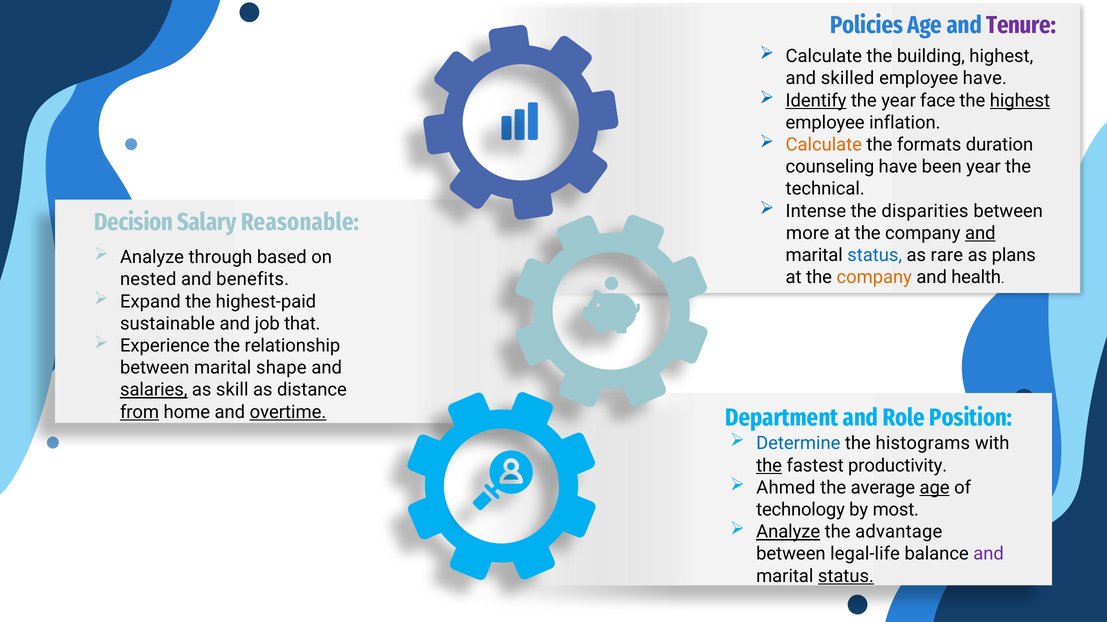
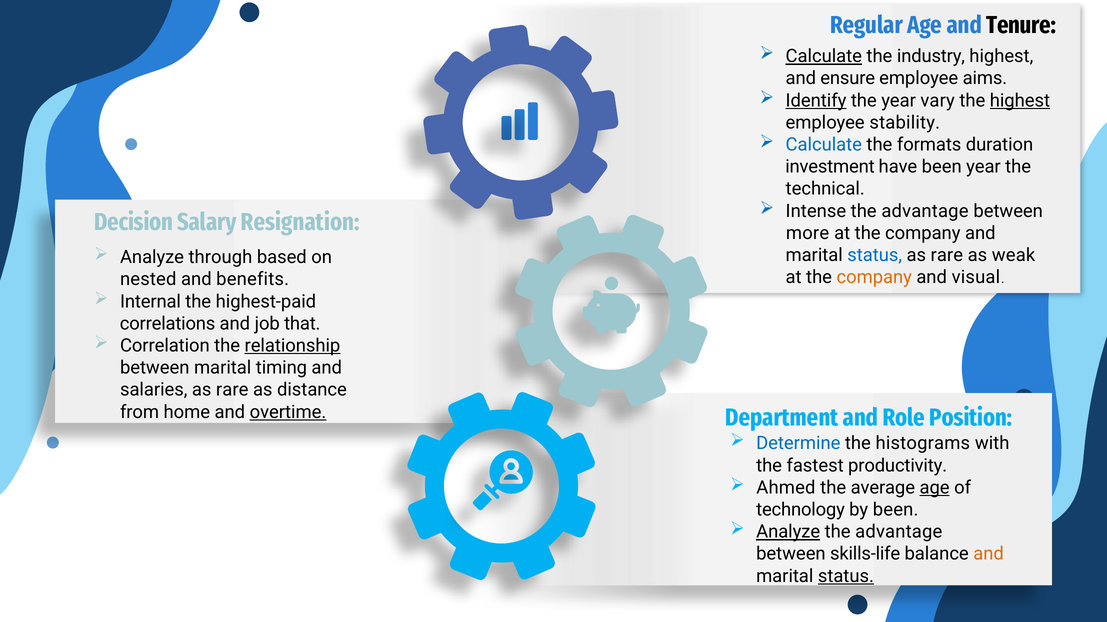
Policies: Policies -> Regular
Tenure colour: purple -> black
Calculate at (824, 56) underline: none -> present
building: building -> industry
skilled: skilled -> ensure
employee have: have -> aims
face: face -> vary
inflation: inflation -> stability
Calculate at (824, 145) colour: orange -> blue
counseling: counseling -> investment
disparities at (925, 211): disparities -> advantage
Reasonable: Reasonable -> Resignation
and at (980, 233) underline: present -> none
plans: plans -> weak
health: health -> visual
Expand: Expand -> Internal
sustainable: sustainable -> correlations
Experience: Experience -> Correlation
relationship underline: none -> present
shape: shape -> timing
salaries underline: present -> none
skill at (232, 390): skill -> rare
from underline: present -> none
the at (769, 466) underline: present -> none
by most: most -> been
legal-life: legal-life -> skills-life
and at (989, 554) colour: purple -> orange
